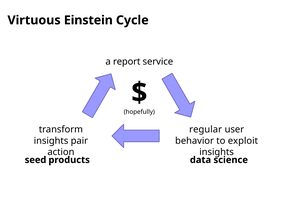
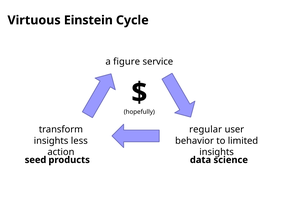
report: report -> figure
pair: pair -> less
exploit: exploit -> limited
